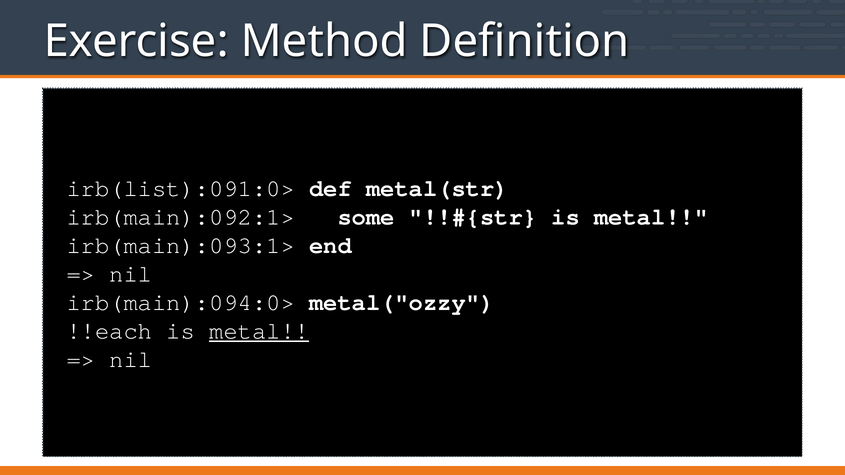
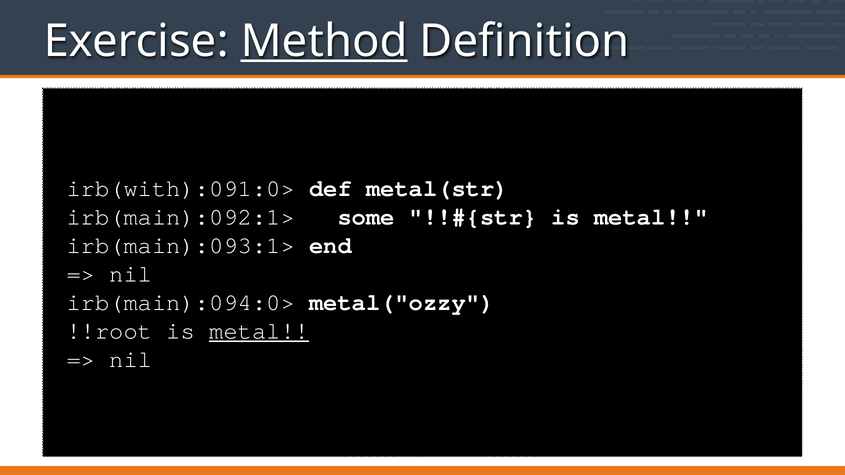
Method underline: none -> present
irb(list):091:0>: irb(list):091:0> -> irb(with):091:0>
!!each: !!each -> !!root
